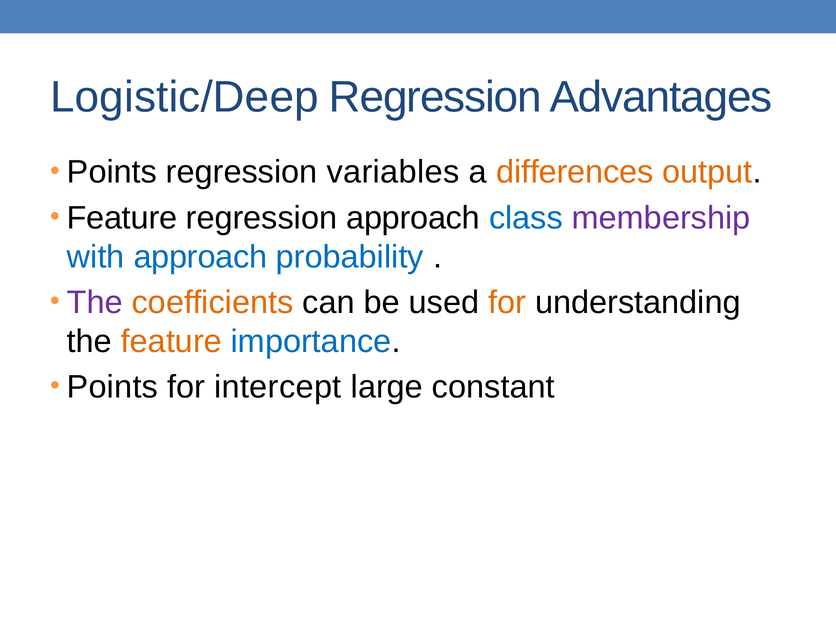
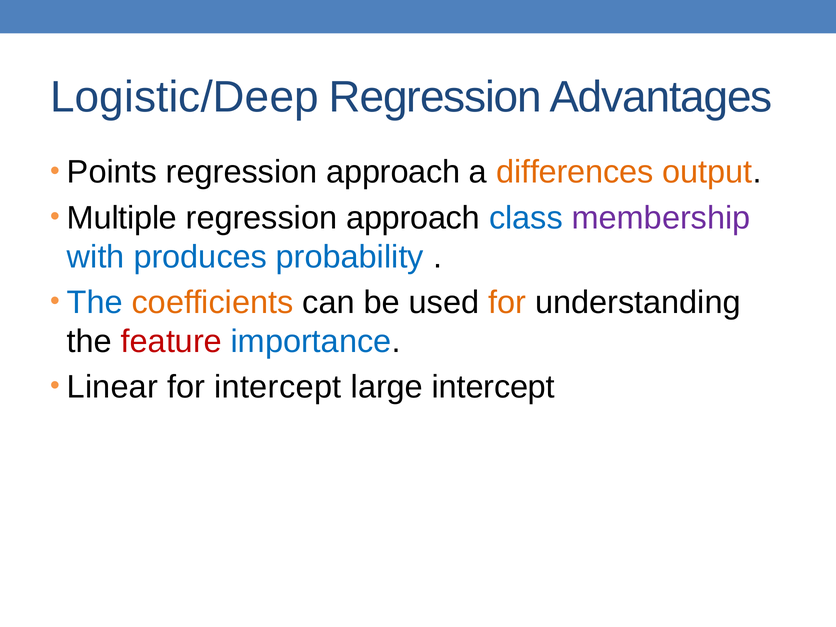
variables at (393, 172): variables -> approach
Feature at (122, 218): Feature -> Multiple
with approach: approach -> produces
The at (95, 302) colour: purple -> blue
feature at (171, 341) colour: orange -> red
Points at (112, 387): Points -> Linear
large constant: constant -> intercept
